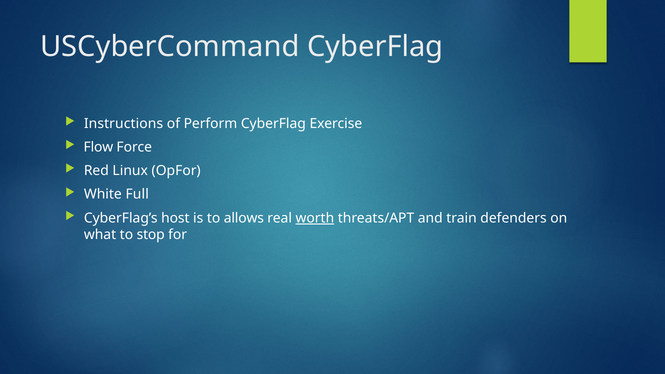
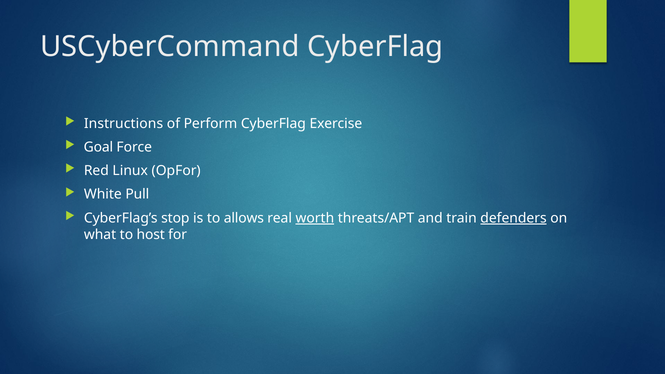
Flow: Flow -> Goal
Full: Full -> Pull
host: host -> stop
defenders underline: none -> present
stop: stop -> host
